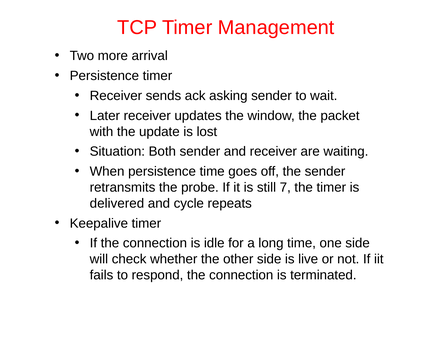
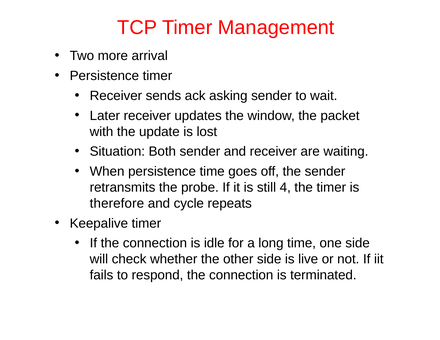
7: 7 -> 4
delivered: delivered -> therefore
